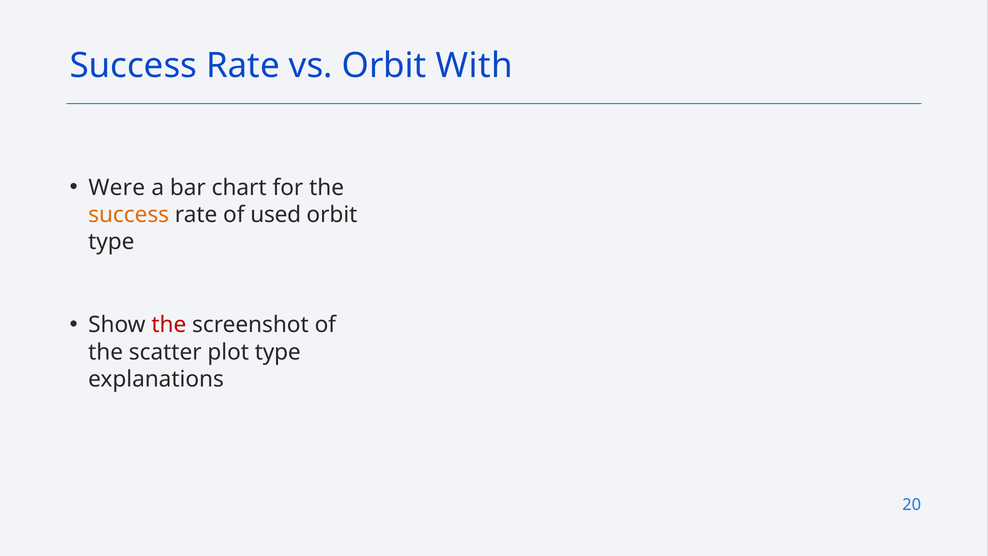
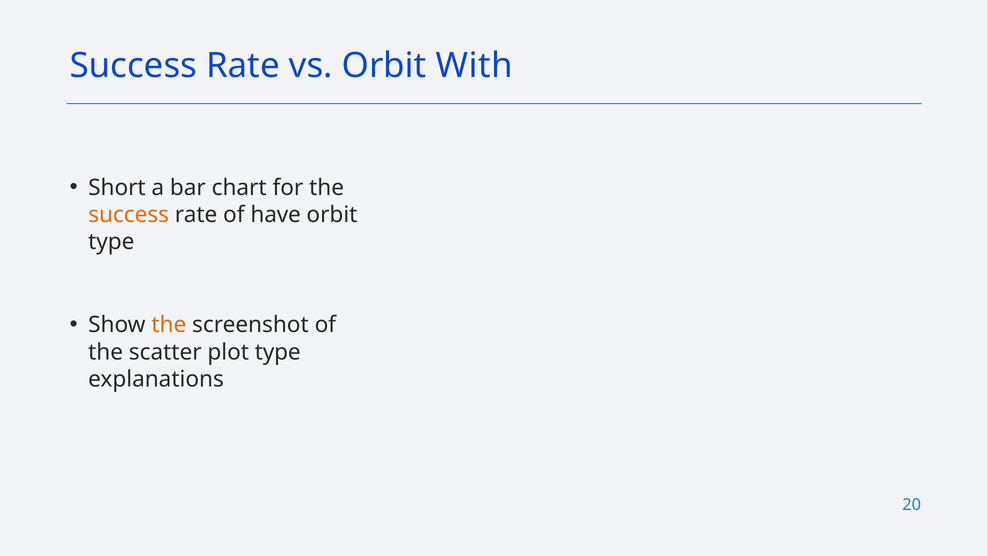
Were: Were -> Short
used: used -> have
the at (169, 325) colour: red -> orange
